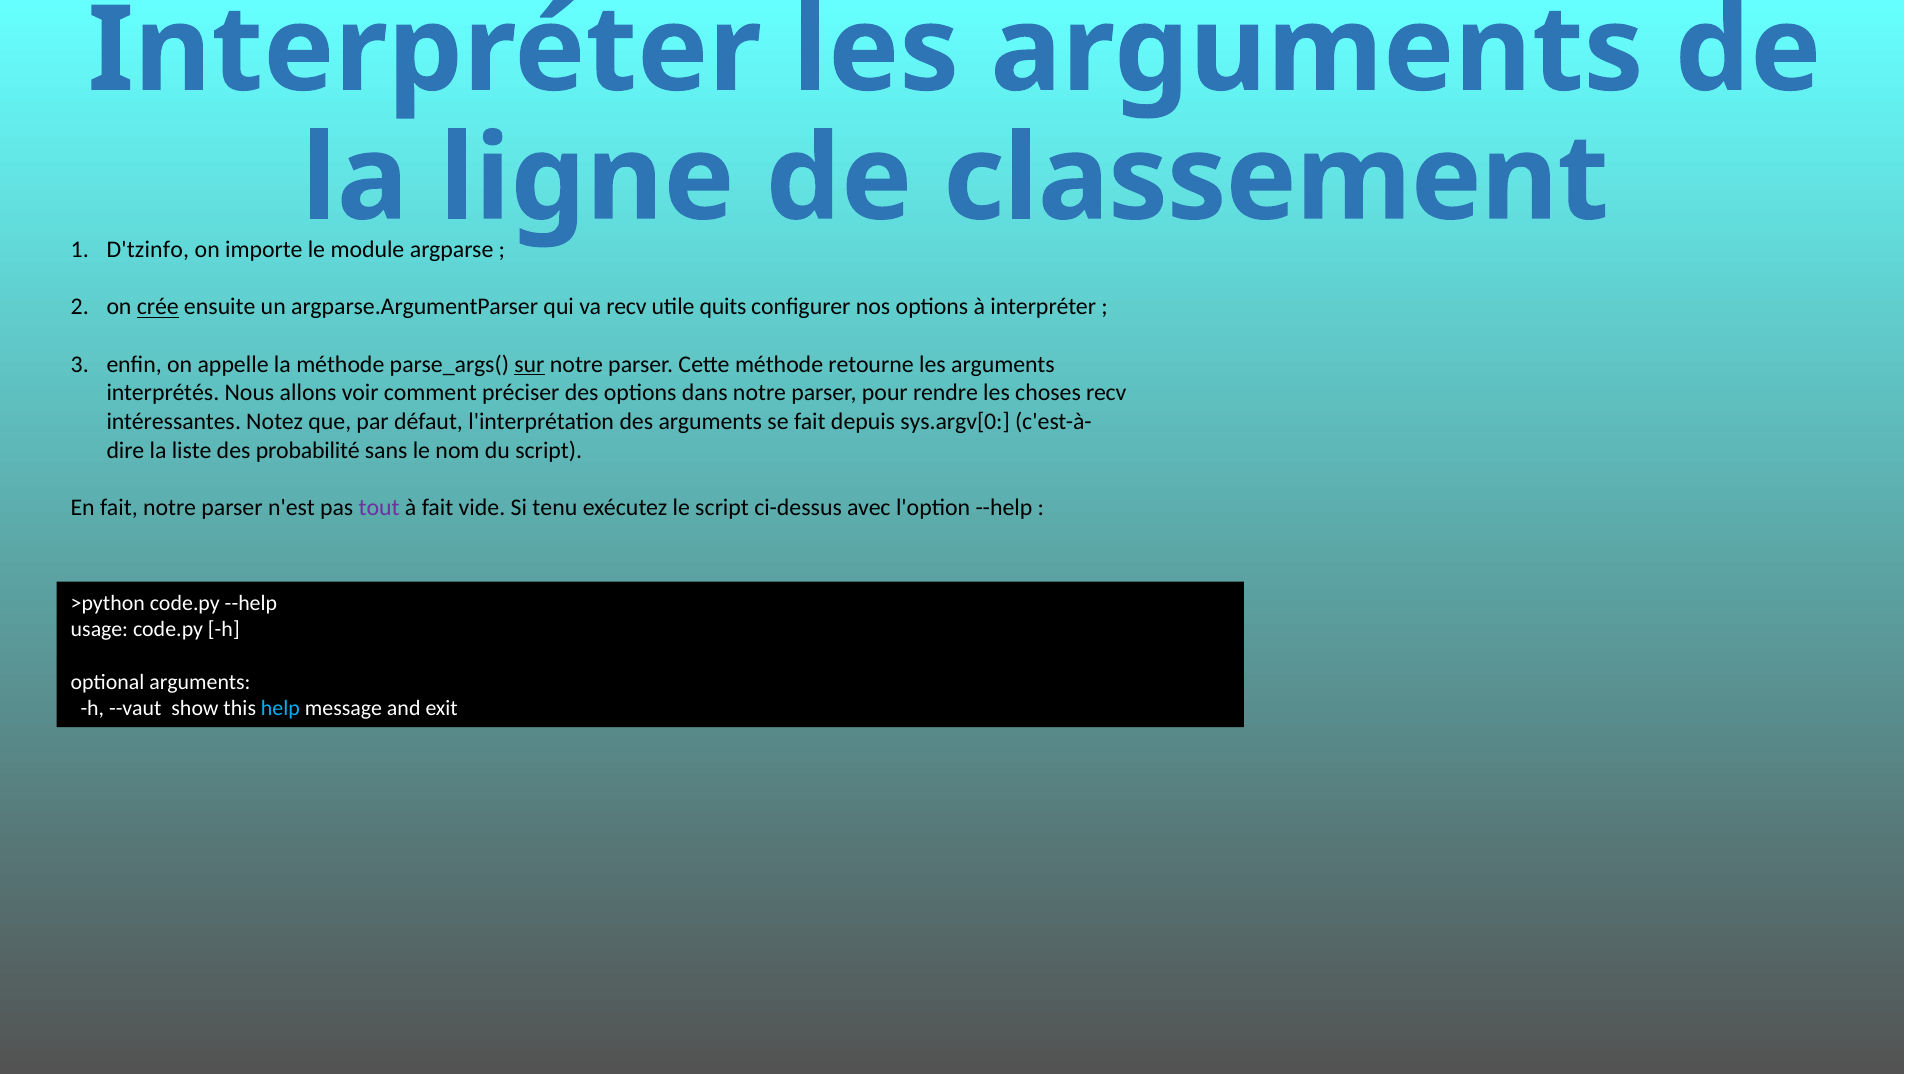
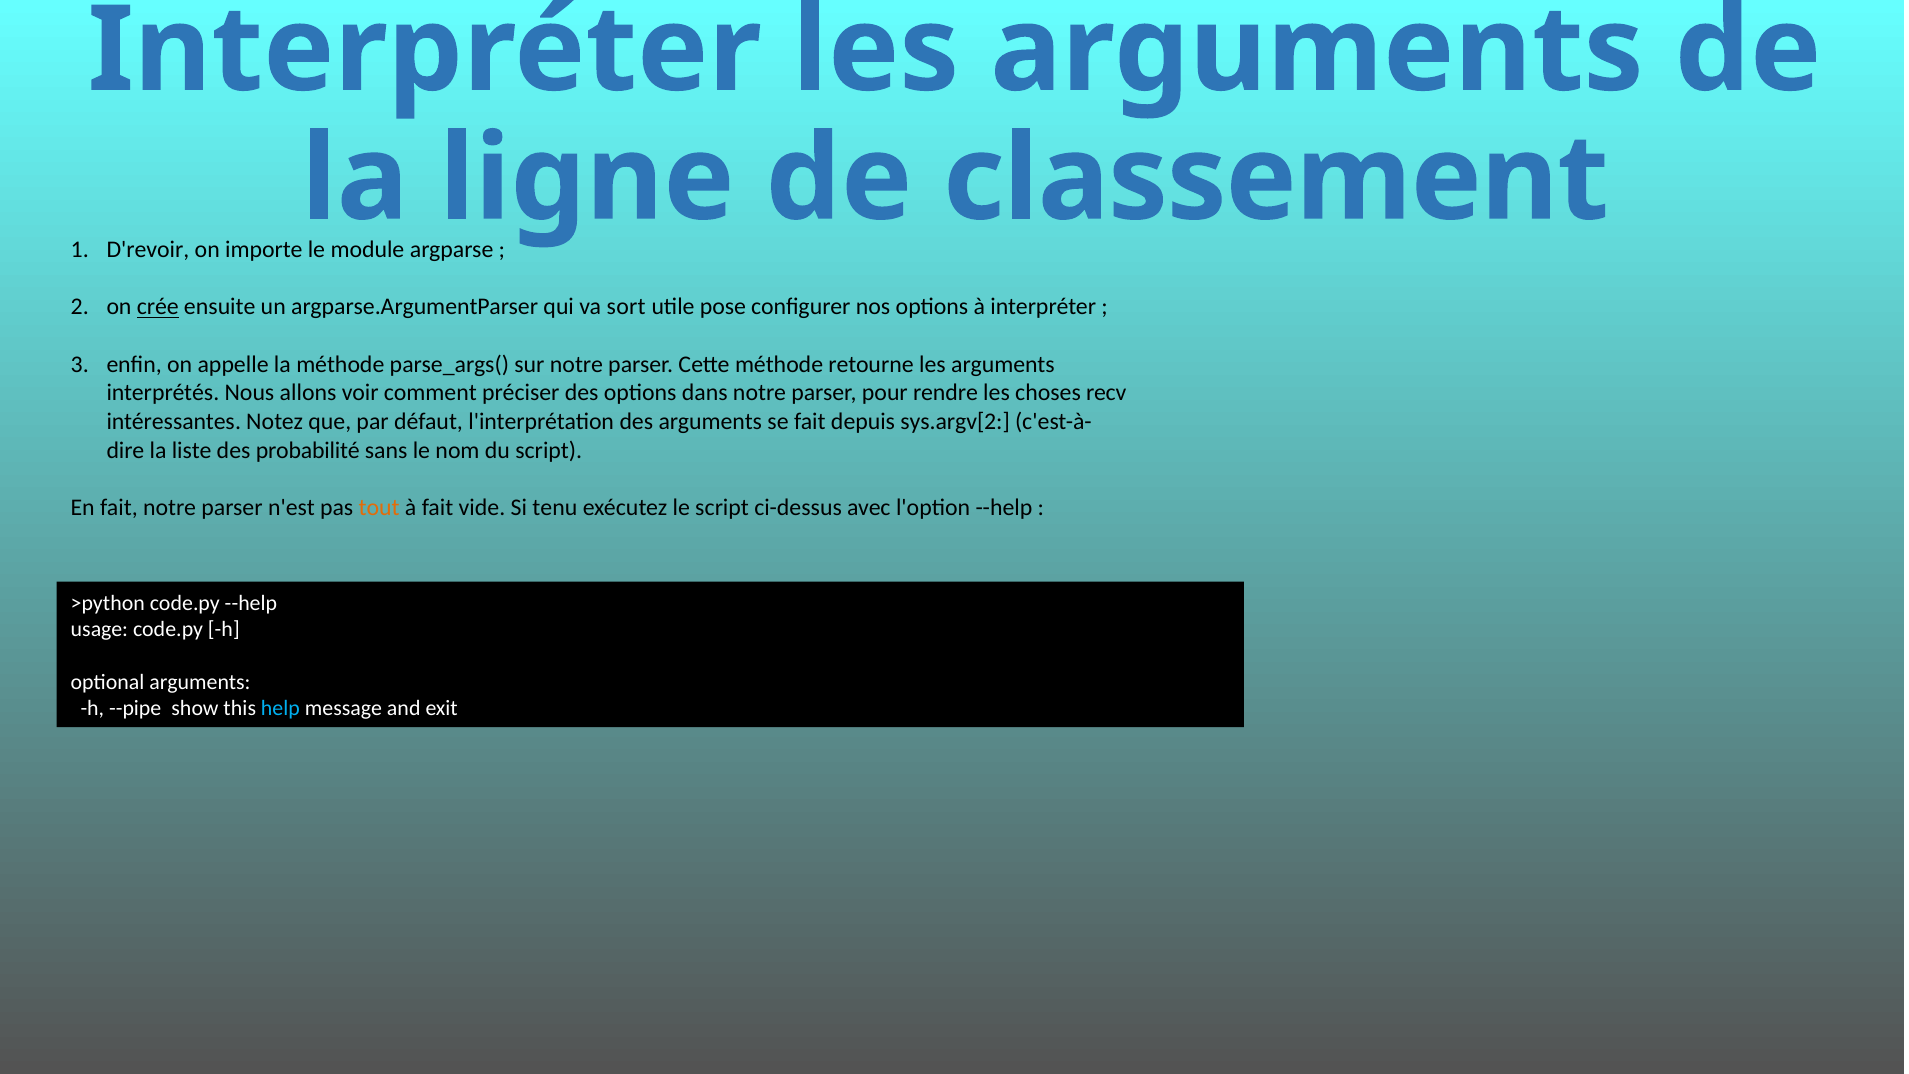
D'tzinfo: D'tzinfo -> D'revoir
va recv: recv -> sort
quits: quits -> pose
sur underline: present -> none
sys.argv[0: sys.argv[0 -> sys.argv[2
tout colour: purple -> orange
--vaut: --vaut -> --pipe
